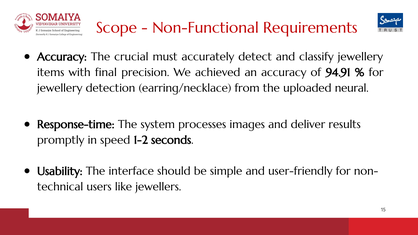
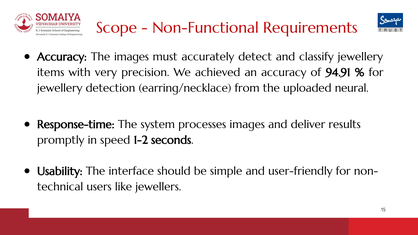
The crucial: crucial -> images
final: final -> very
